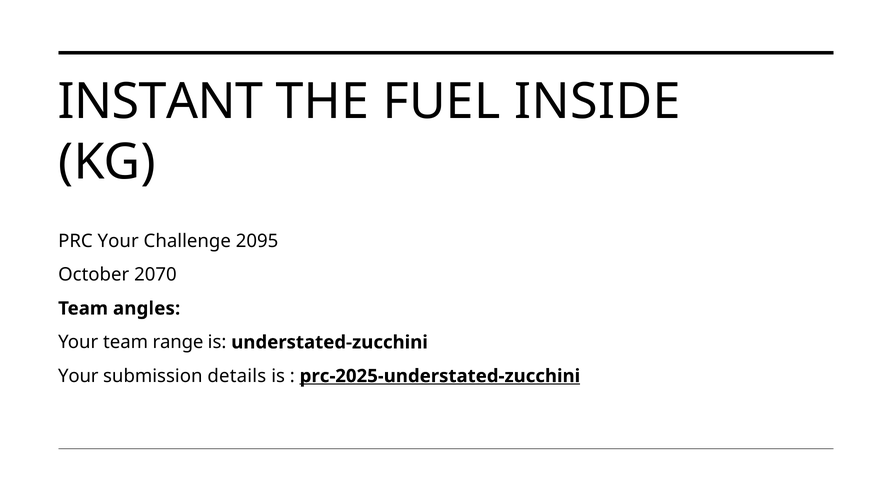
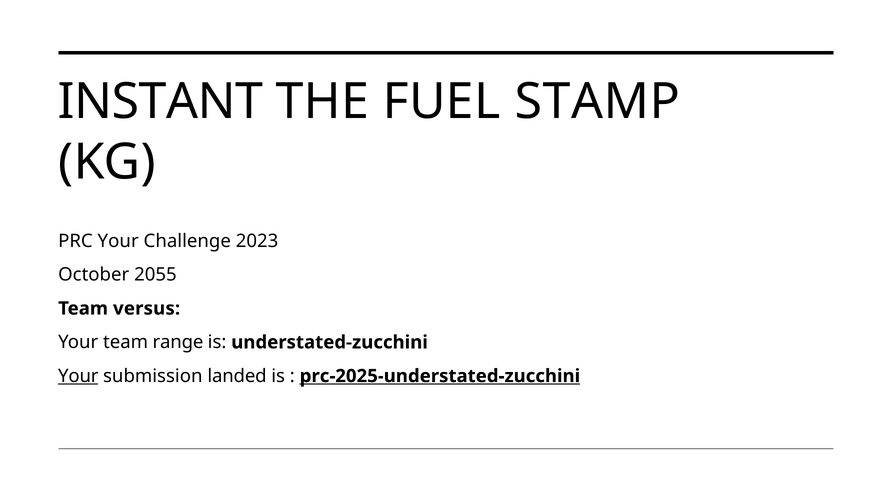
INSIDE: INSIDE -> STAMP
2095: 2095 -> 2023
2070: 2070 -> 2055
angles: angles -> versus
Your at (78, 377) underline: none -> present
details: details -> landed
